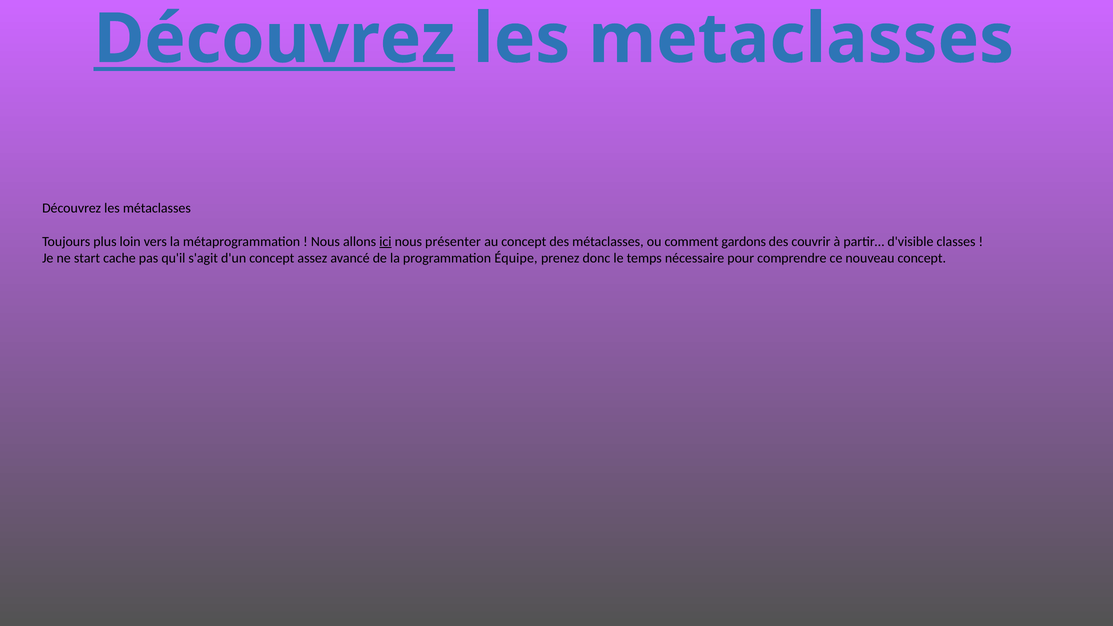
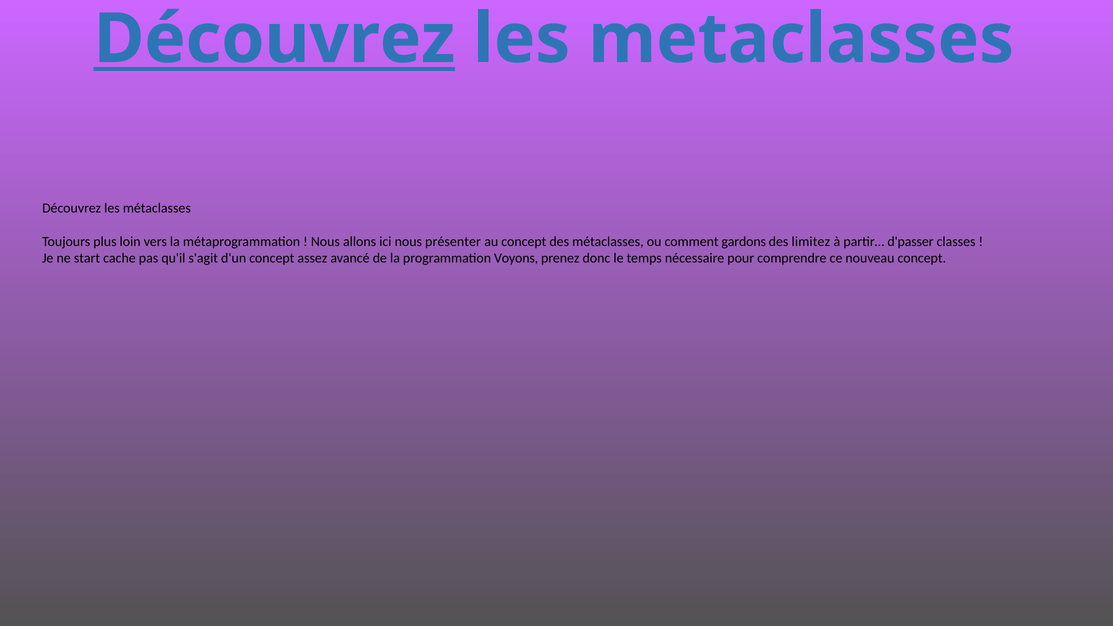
ici underline: present -> none
couvrir: couvrir -> limitez
d'visible: d'visible -> d'passer
Équipe: Équipe -> Voyons
